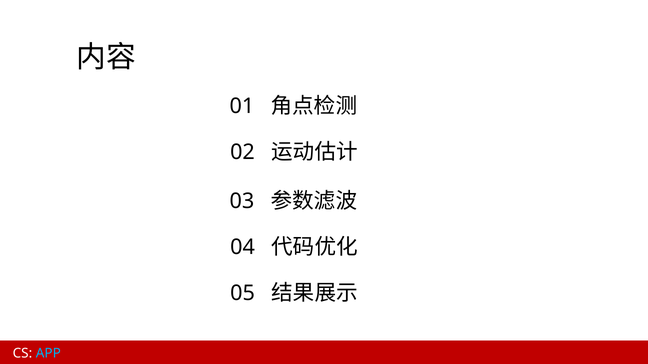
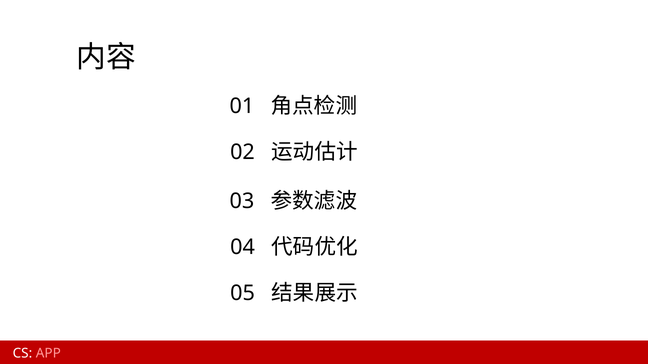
APP colour: light blue -> pink
